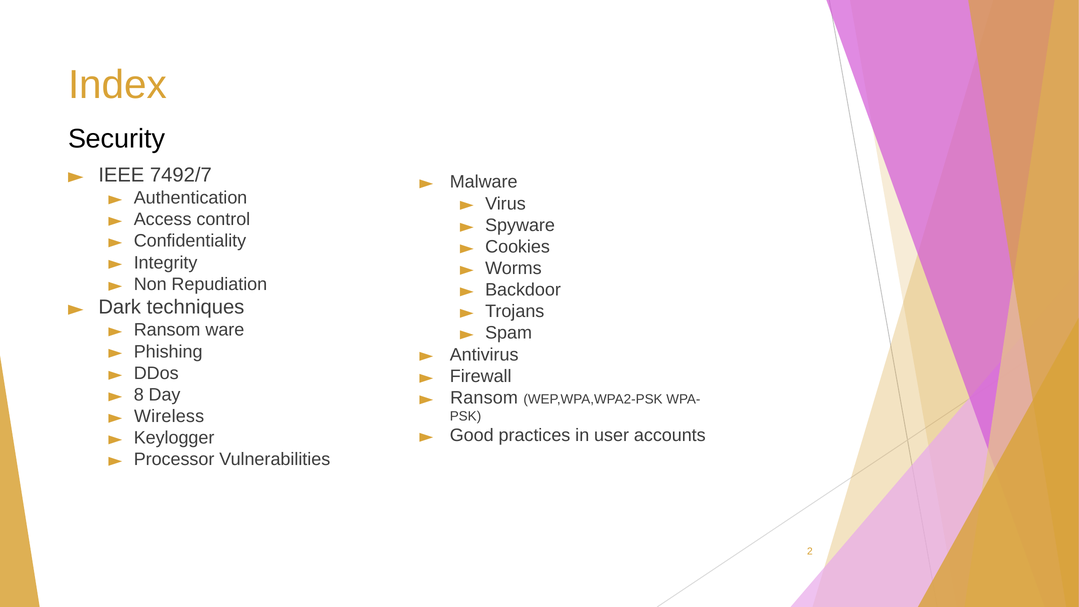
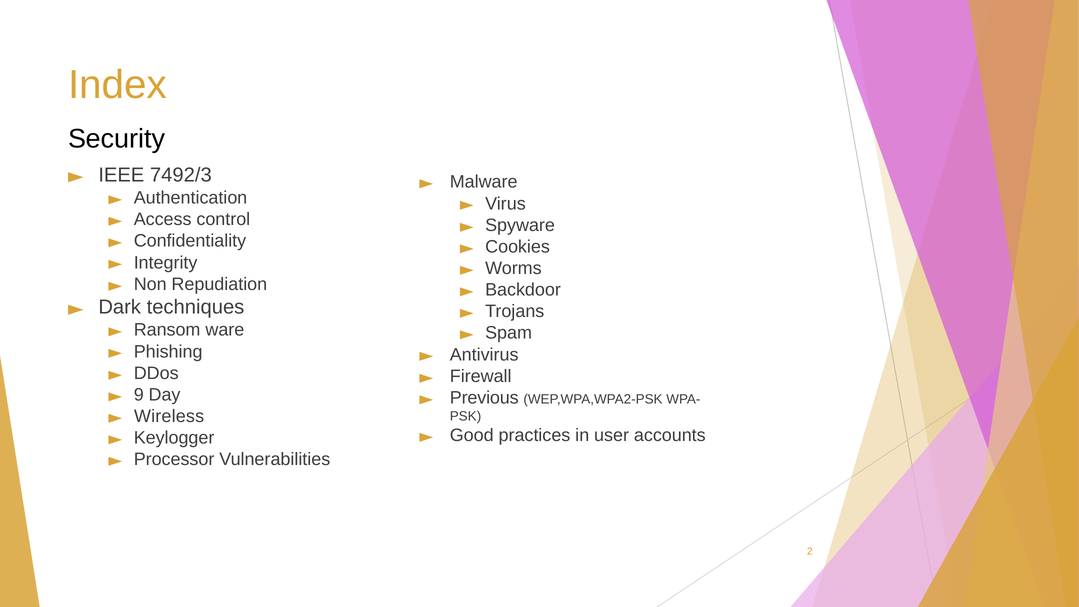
7492/7: 7492/7 -> 7492/3
8: 8 -> 9
Ransom at (484, 398): Ransom -> Previous
